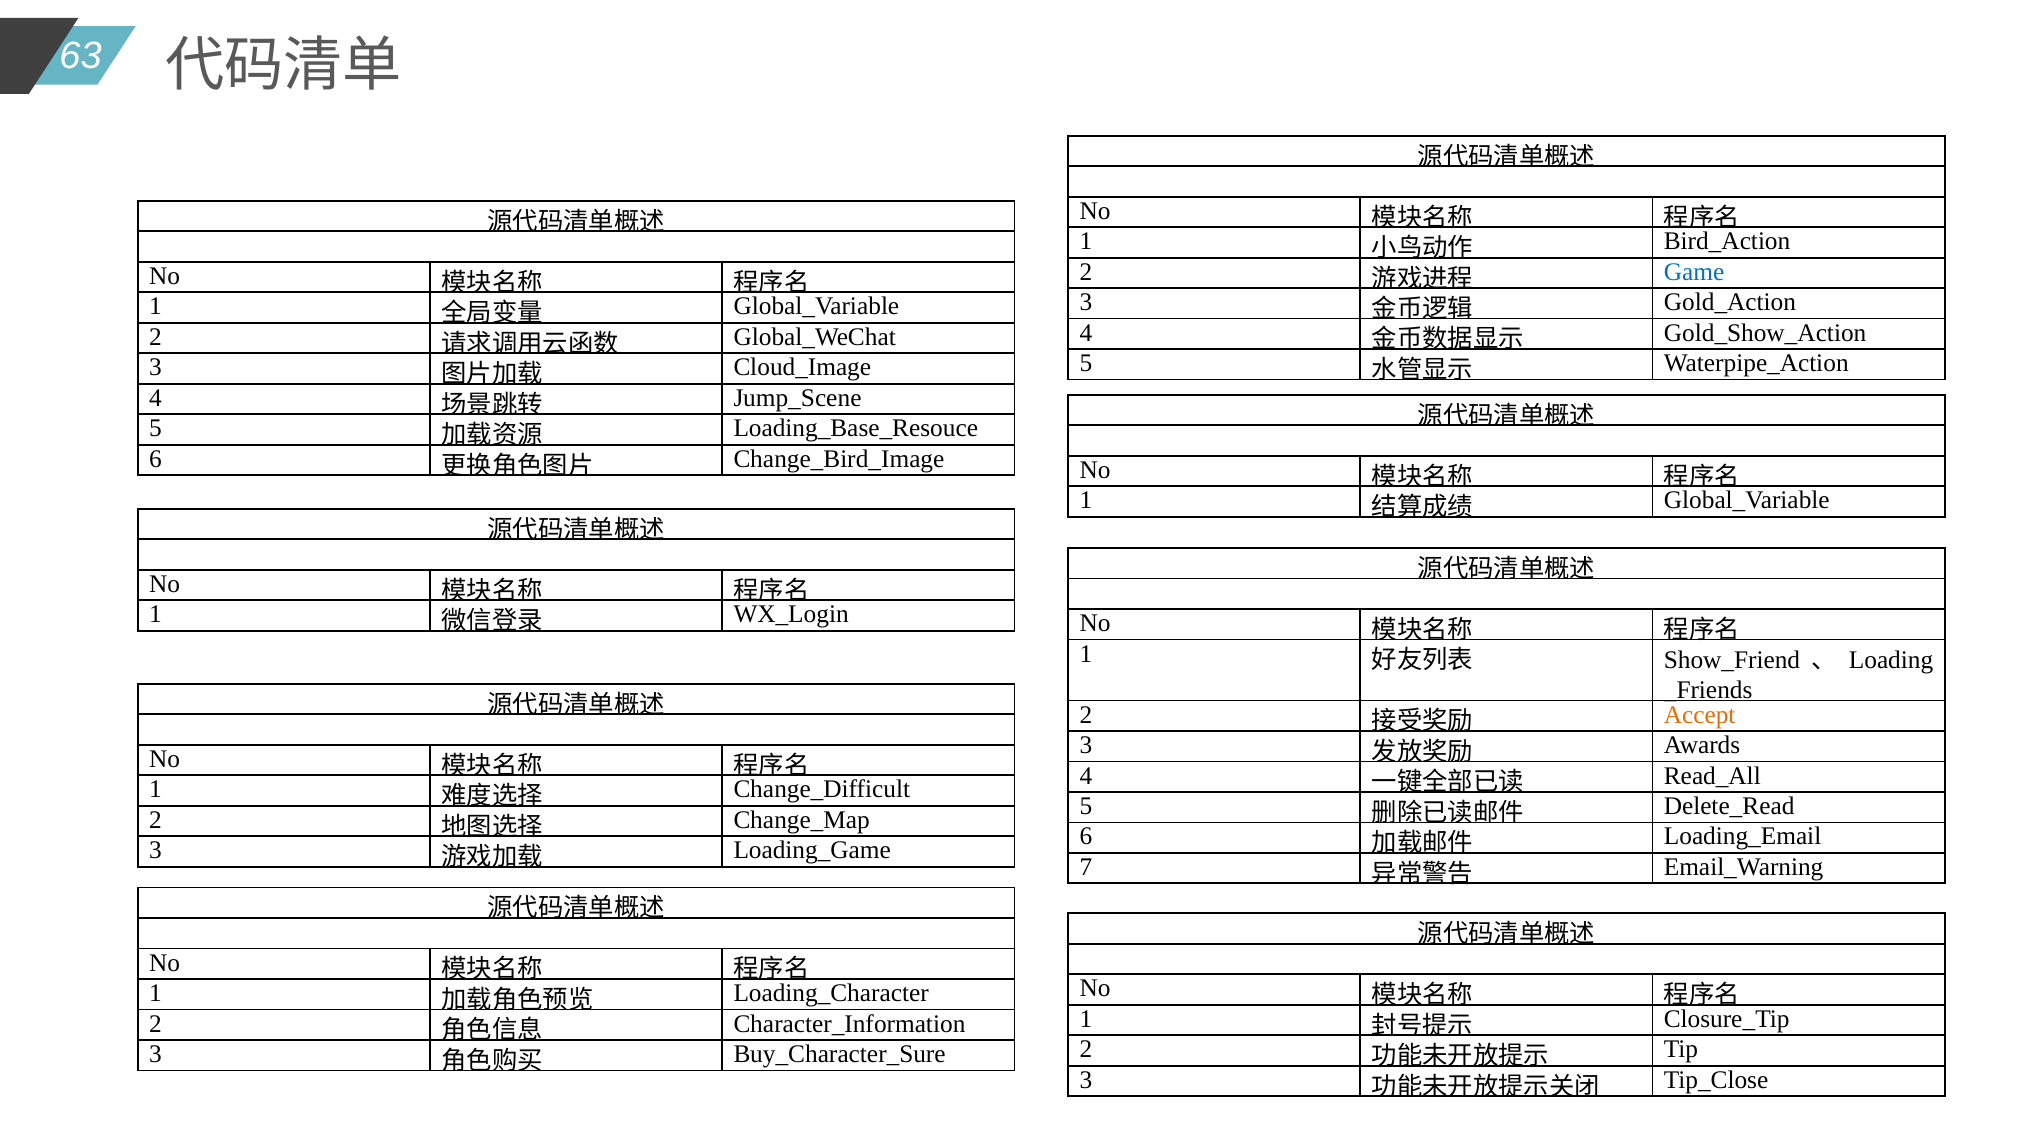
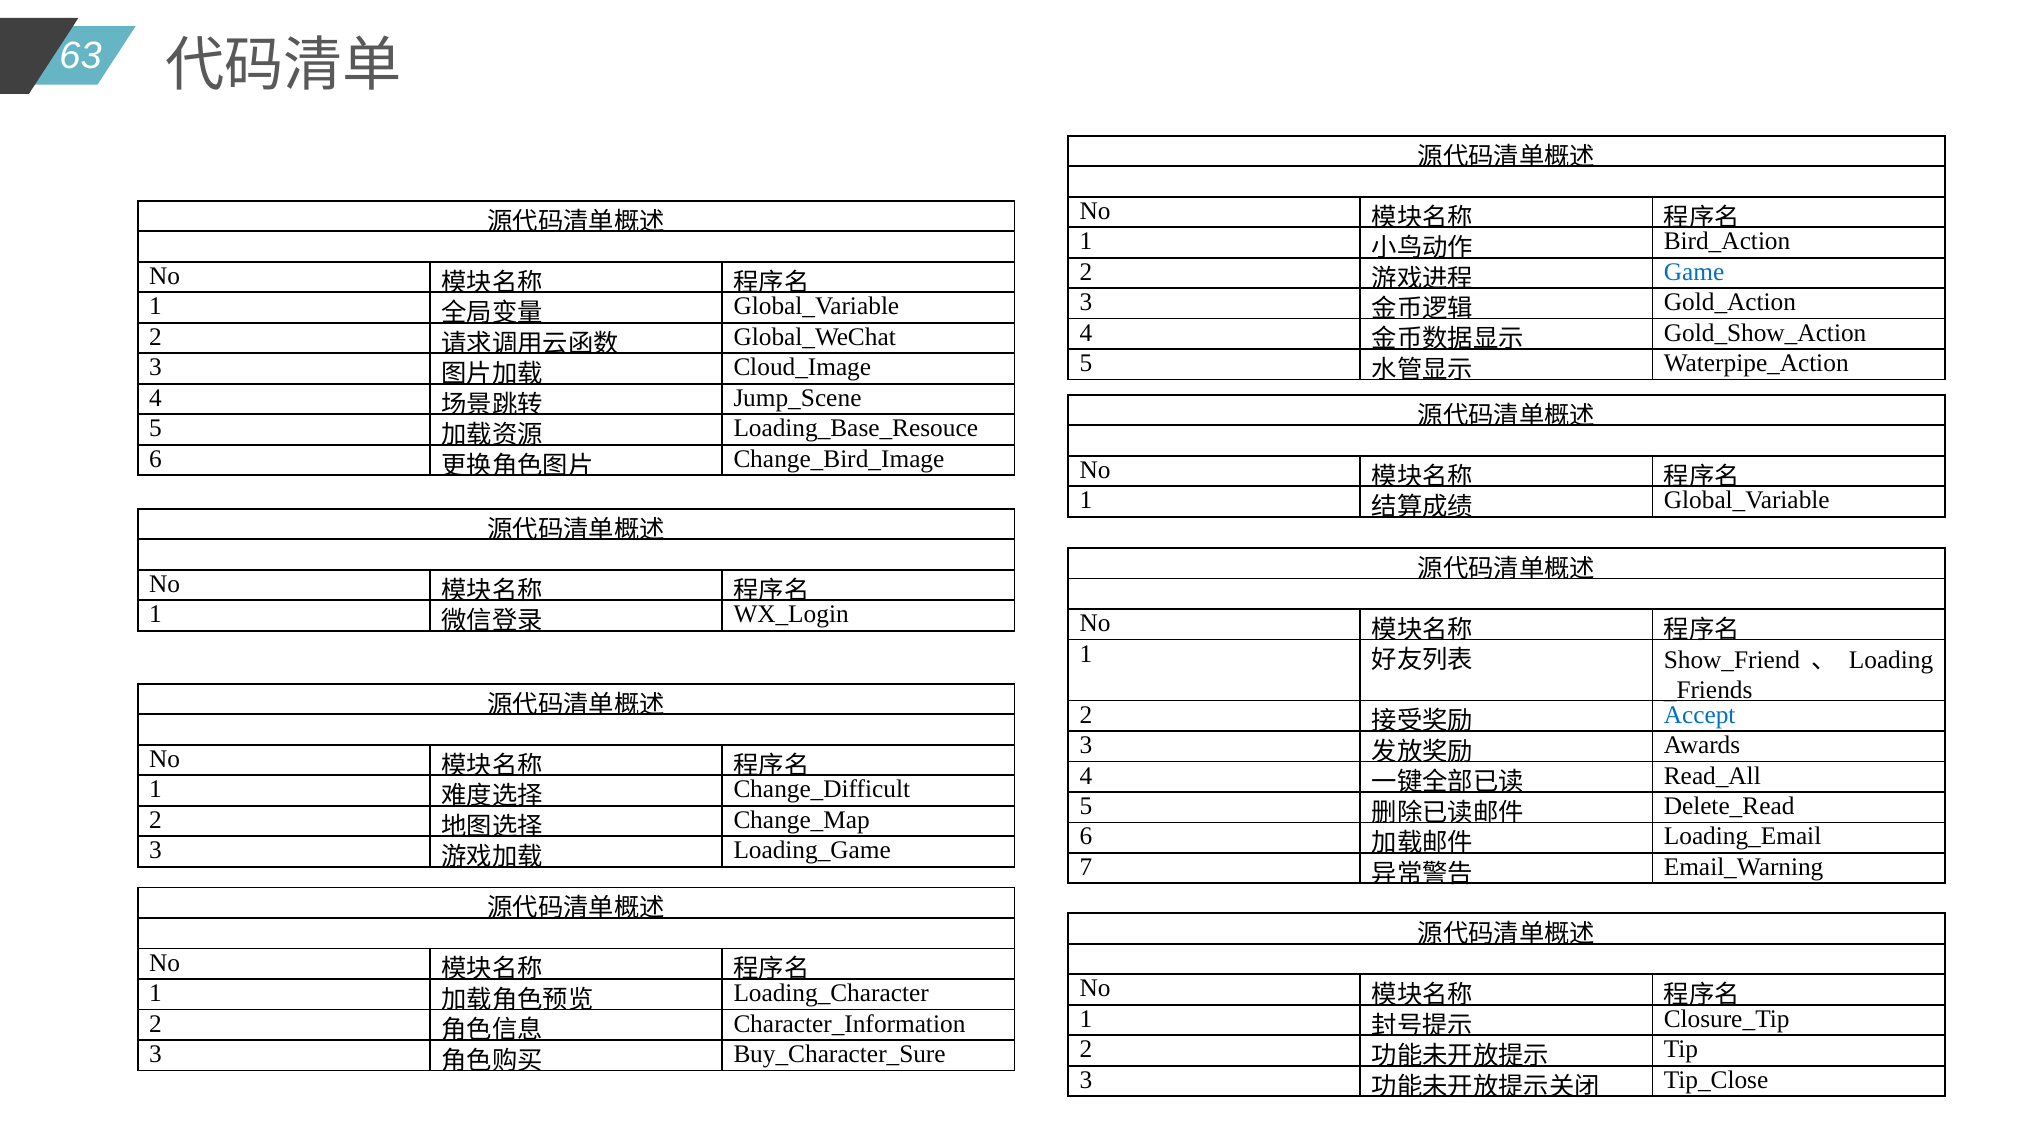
Accept colour: orange -> blue
